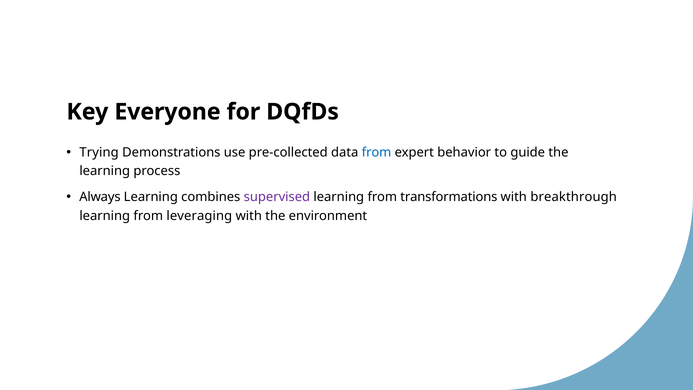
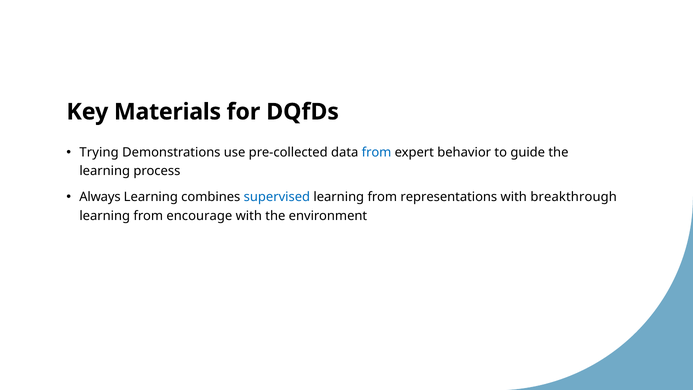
Everyone: Everyone -> Materials
supervised colour: purple -> blue
transformations: transformations -> representations
leveraging: leveraging -> encourage
